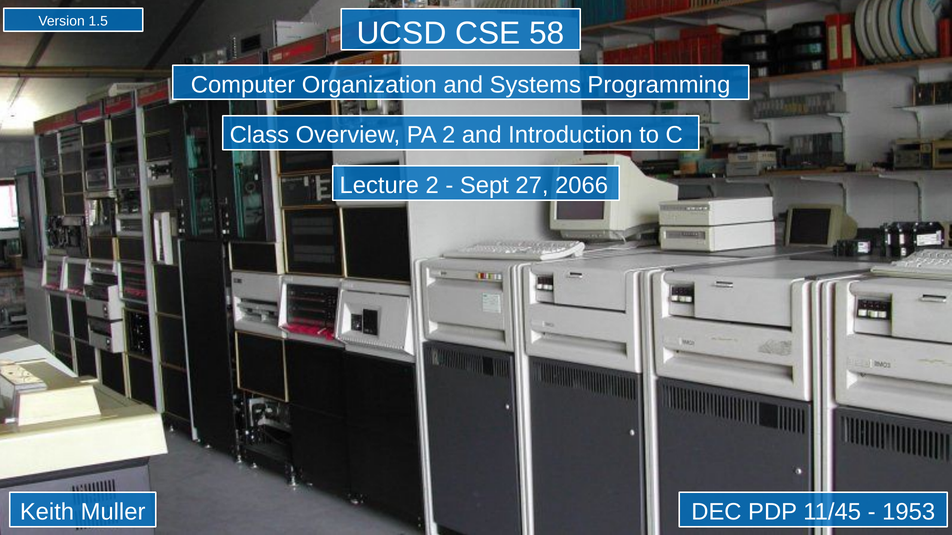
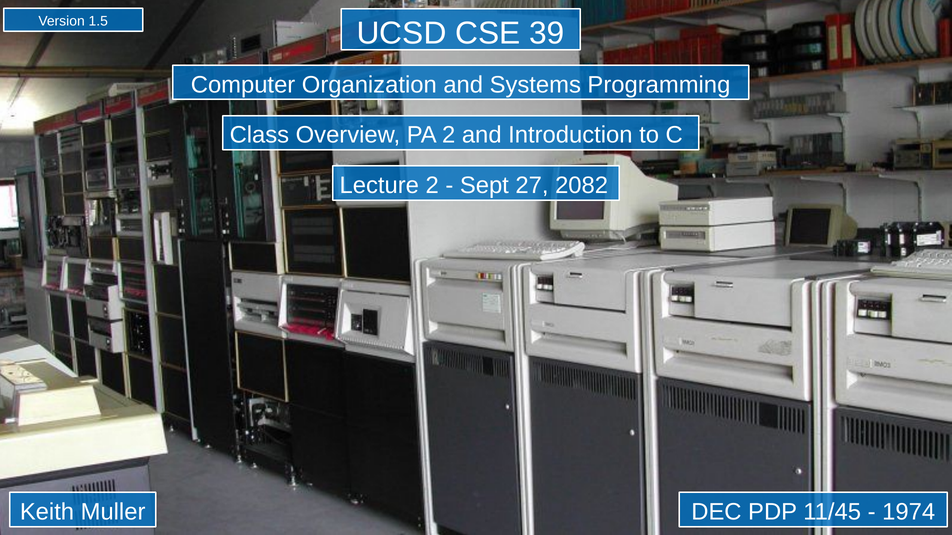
58: 58 -> 39
2066: 2066 -> 2082
1953: 1953 -> 1974
